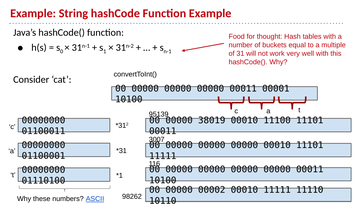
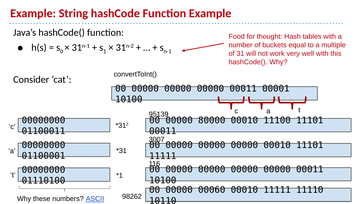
38019: 38019 -> 80000
00002: 00002 -> 00060
